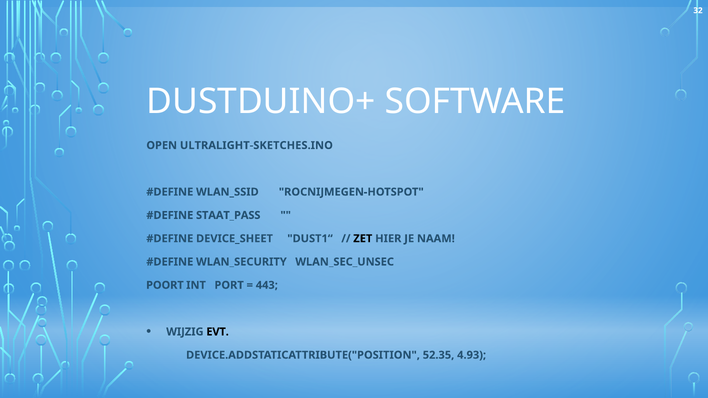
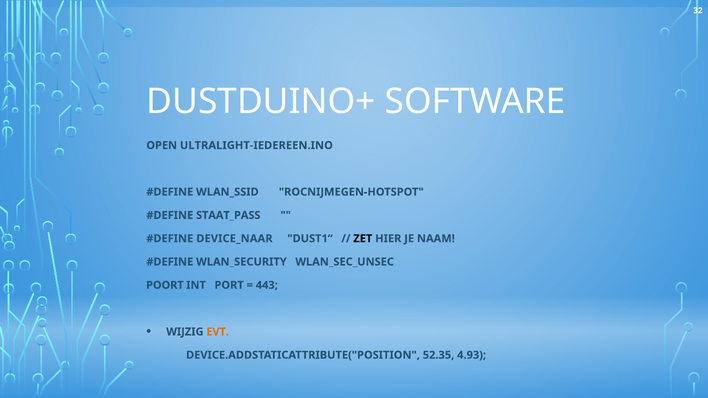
ULTRALIGHT-SKETCHES.INO: ULTRALIGHT-SKETCHES.INO -> ULTRALIGHT-IEDEREEN.INO
DEVICE_SHEET: DEVICE_SHEET -> DEVICE_NAAR
EVT colour: black -> orange
